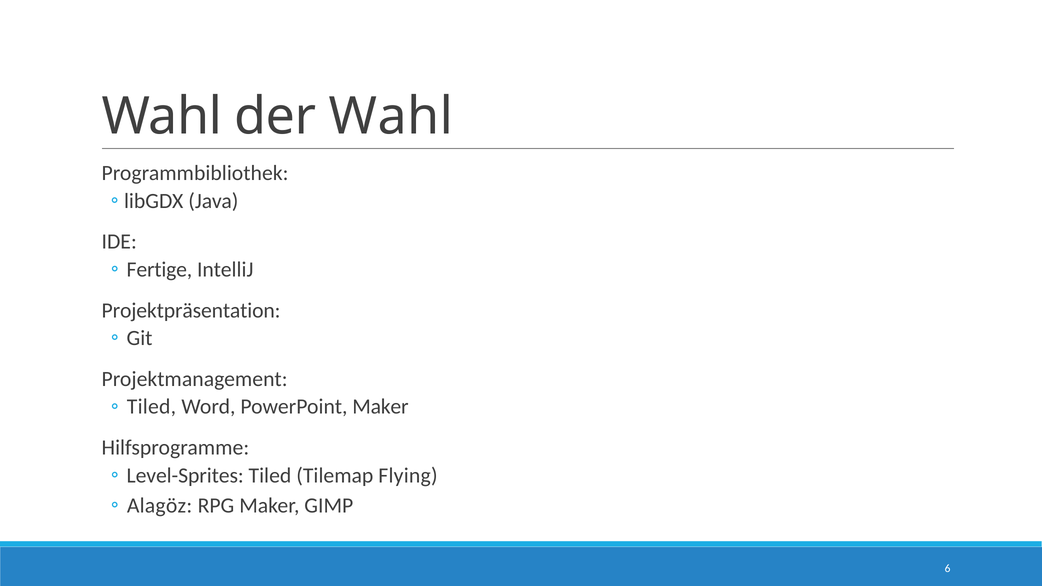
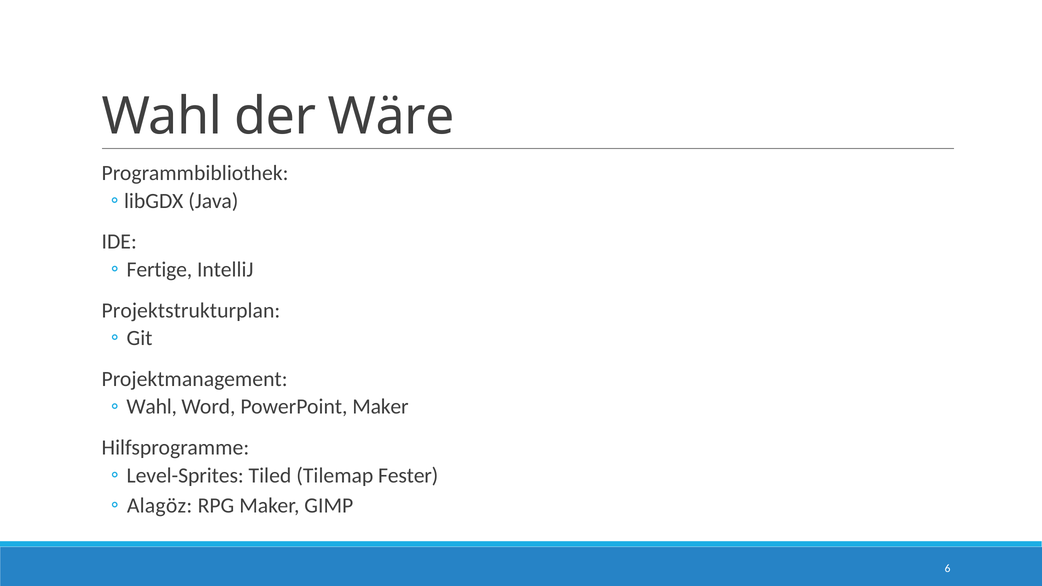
der Wahl: Wahl -> Wäre
Projektpräsentation: Projektpräsentation -> Projektstrukturplan
Tiled at (151, 407): Tiled -> Wahl
Flying: Flying -> Fester
